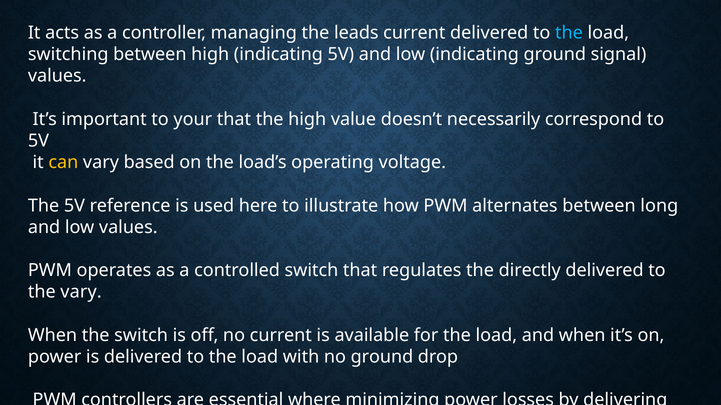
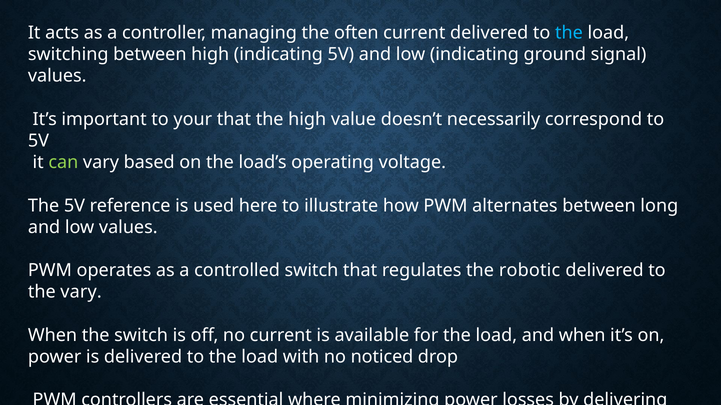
leads: leads -> often
can colour: yellow -> light green
directly: directly -> robotic
no ground: ground -> noticed
